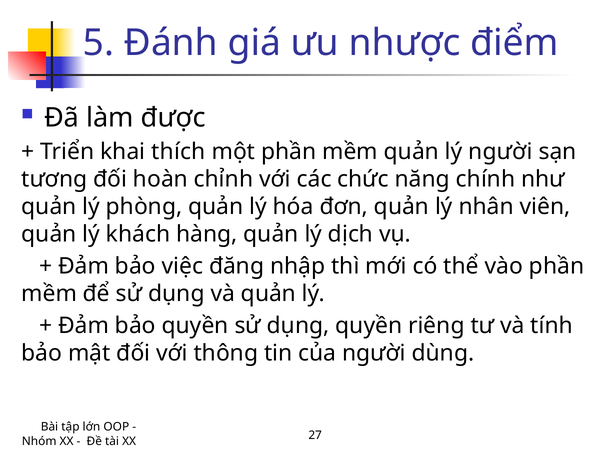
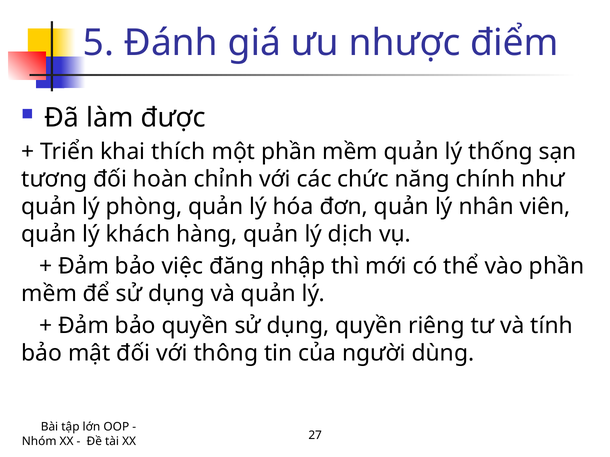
lý người: người -> thống
